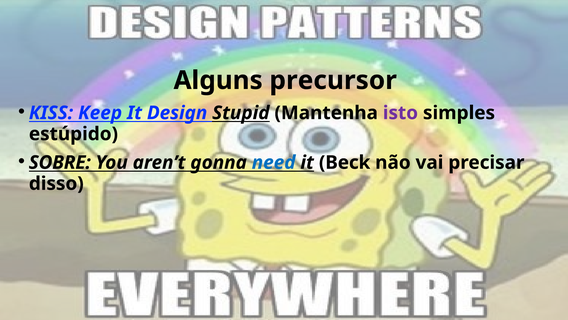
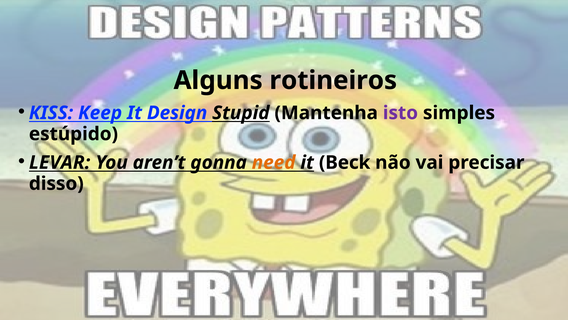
precursor: precursor -> rotineiros
SOBRE: SOBRE -> LEVAR
need colour: blue -> orange
